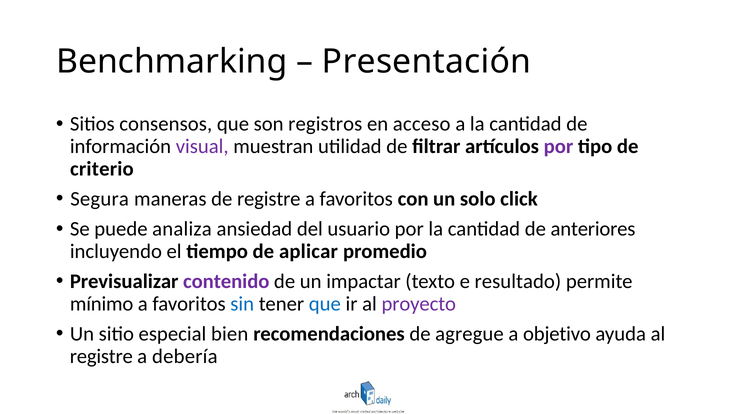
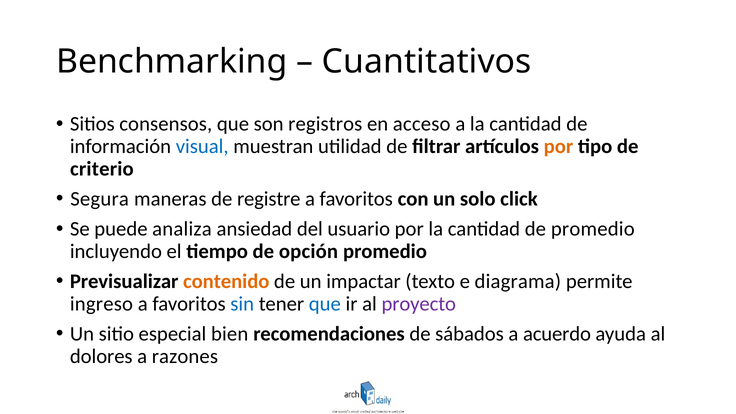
Presentación: Presentación -> Cuantitativos
visual colour: purple -> blue
por at (558, 146) colour: purple -> orange
de anteriores: anteriores -> promedio
aplicar: aplicar -> opción
contenido colour: purple -> orange
resultado: resultado -> diagrama
mínimo: mínimo -> ingreso
agregue: agregue -> sábados
objetivo: objetivo -> acuerdo
registre at (101, 356): registre -> dolores
debería: debería -> razones
